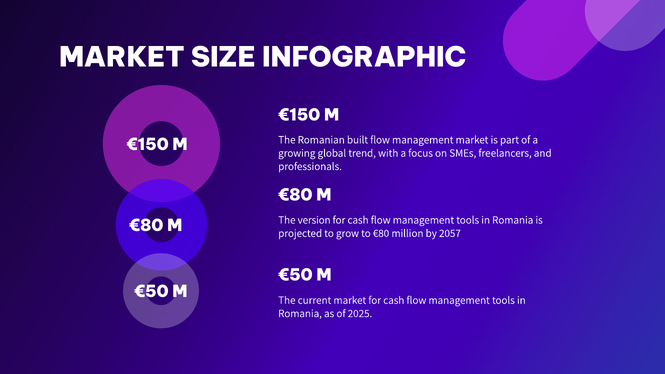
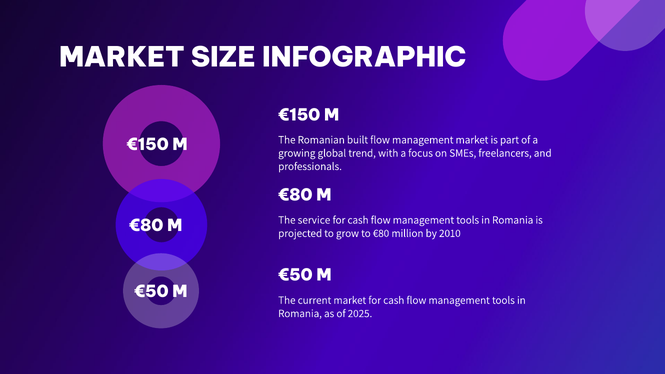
version: version -> service
2057: 2057 -> 2010
